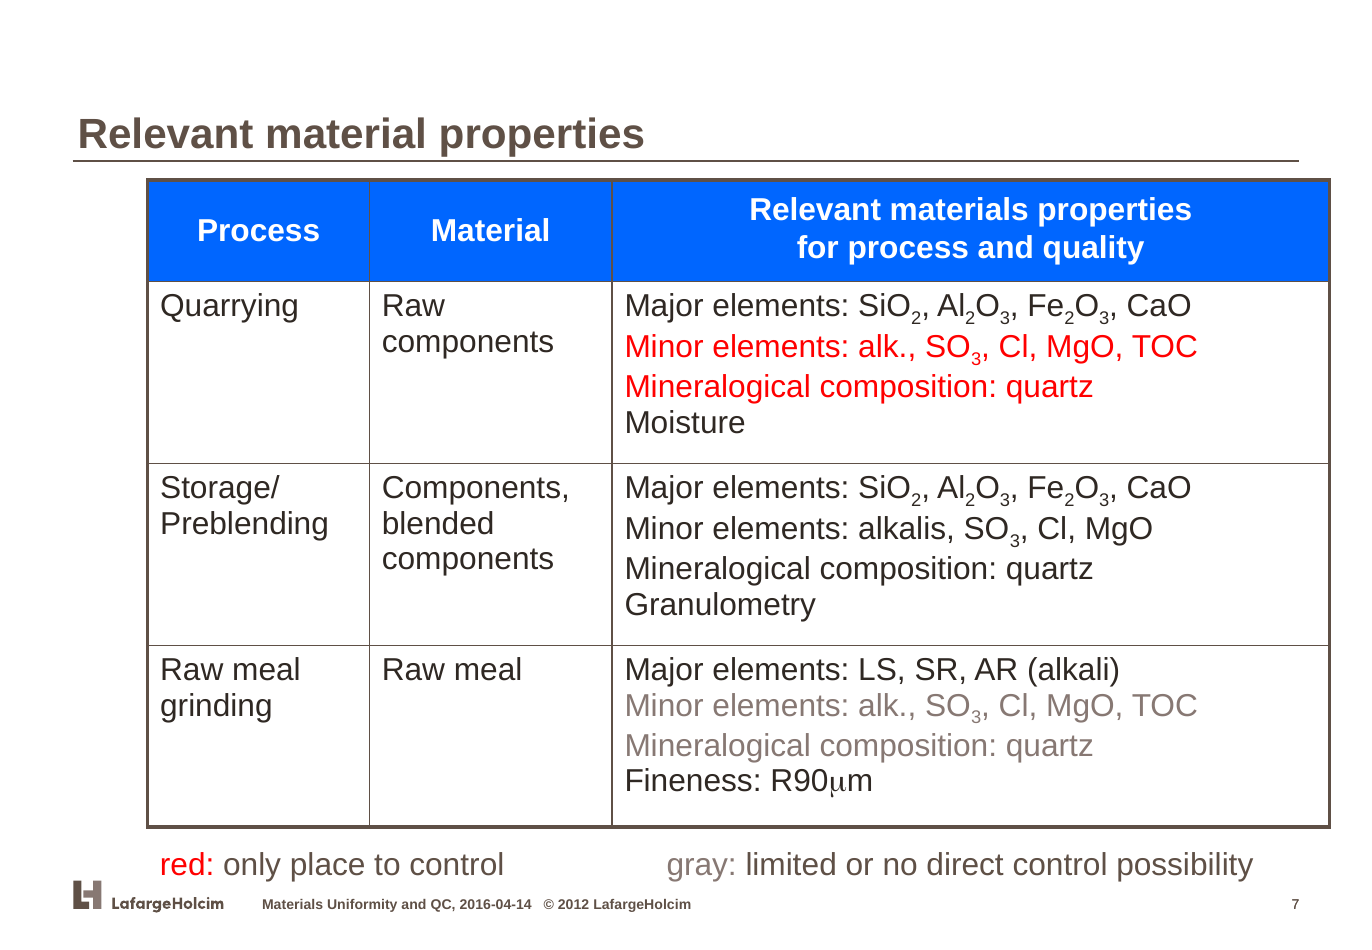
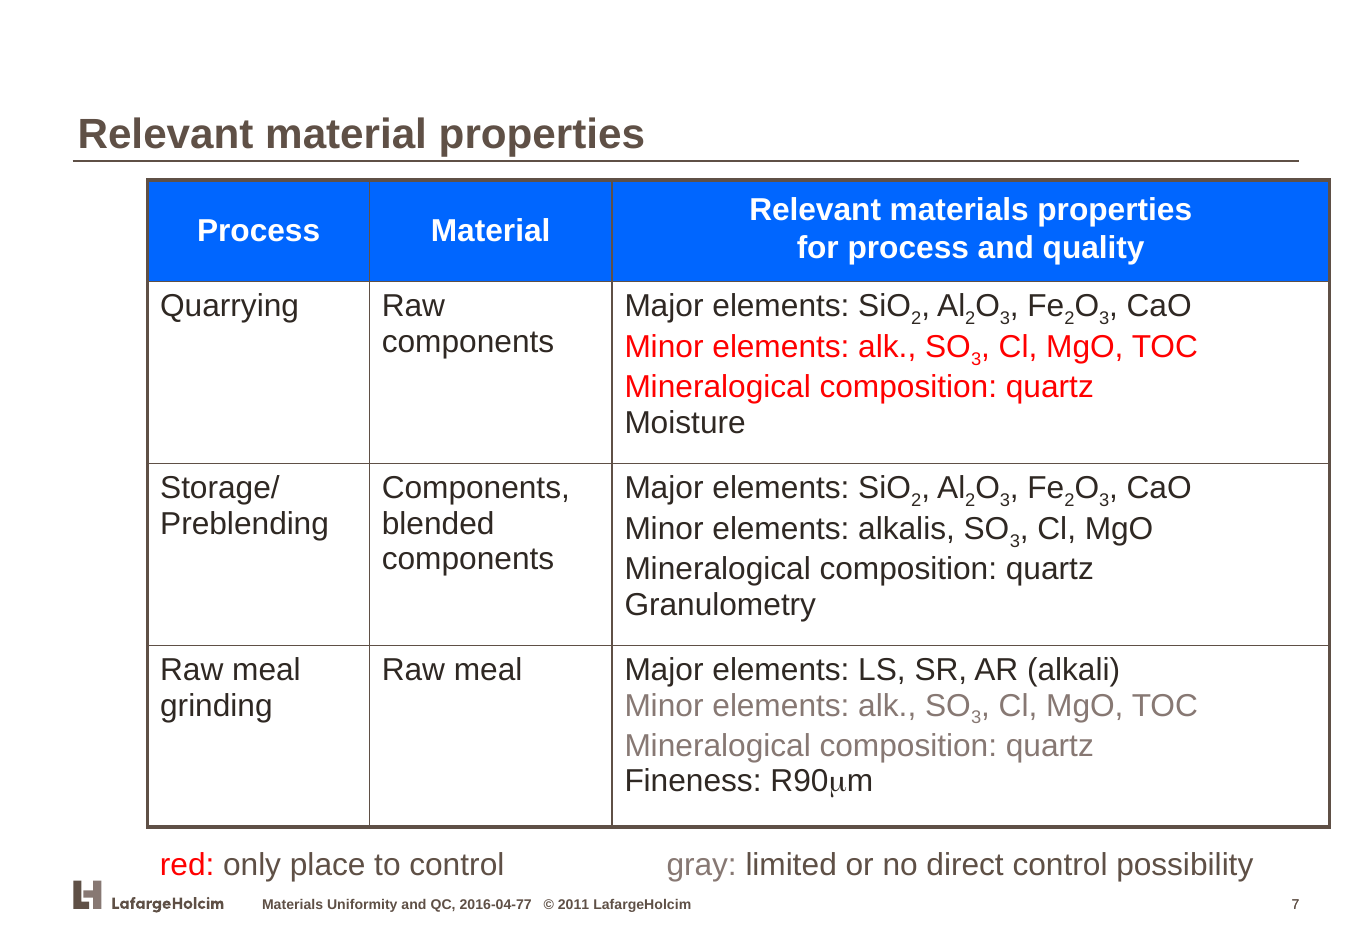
2016-04-14: 2016-04-14 -> 2016-04-77
2012: 2012 -> 2011
